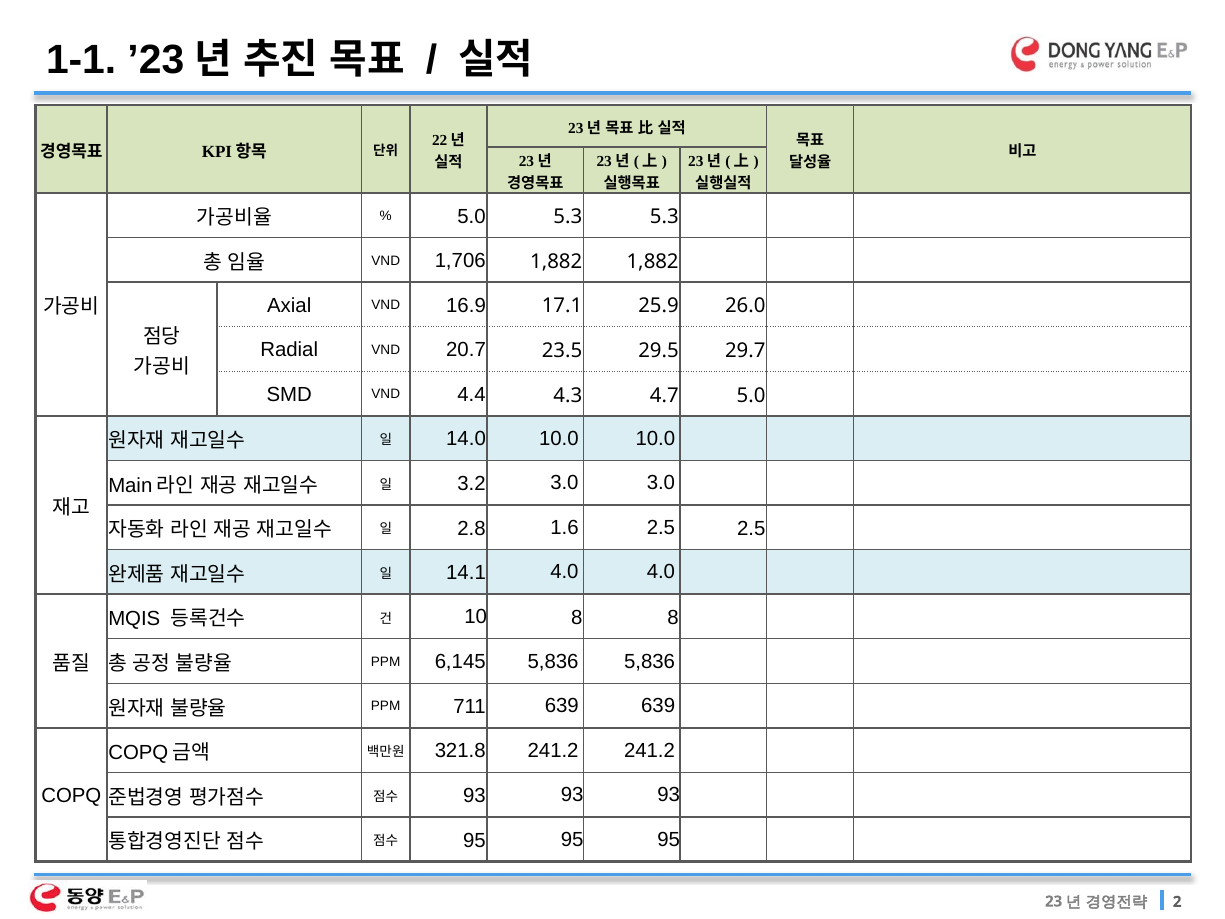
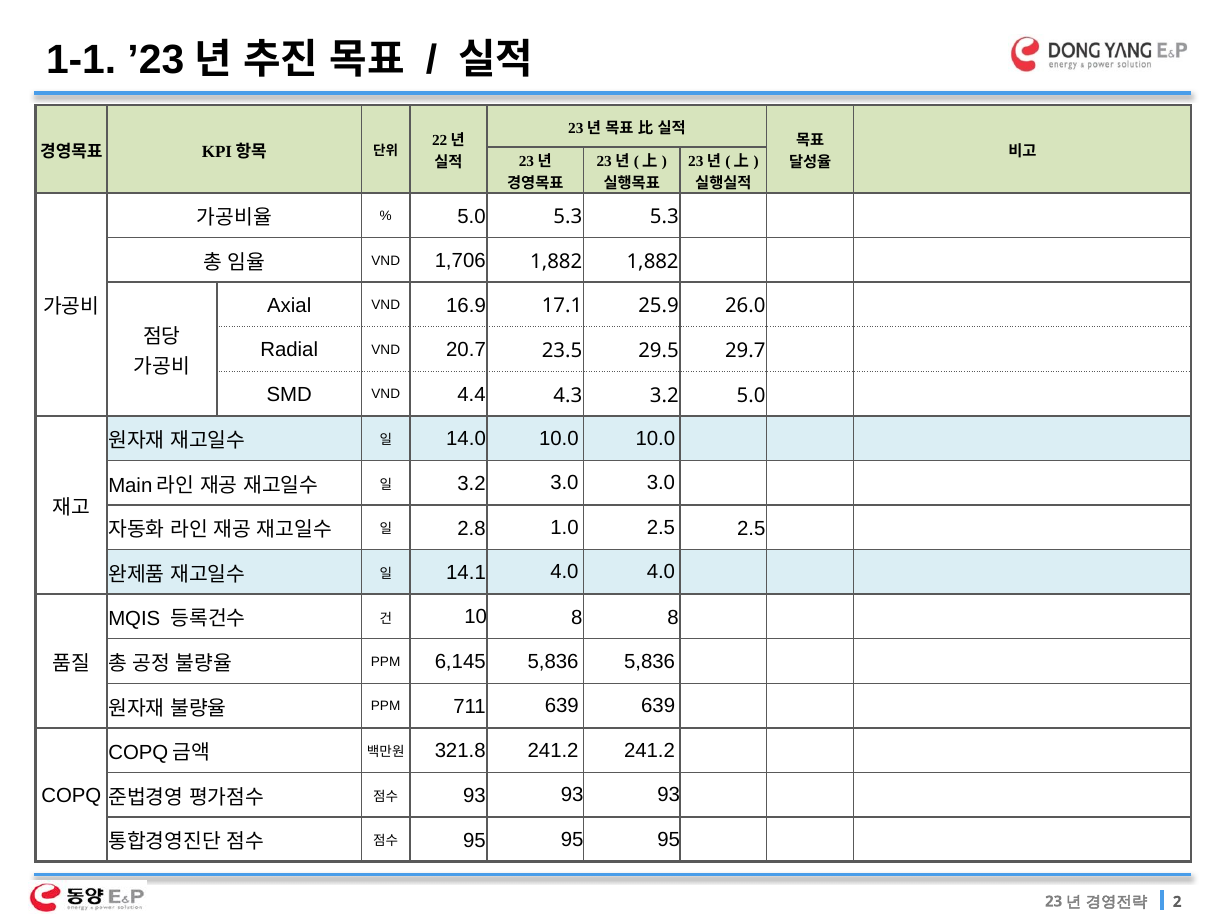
4.3 4.7: 4.7 -> 3.2
1.6: 1.6 -> 1.0
